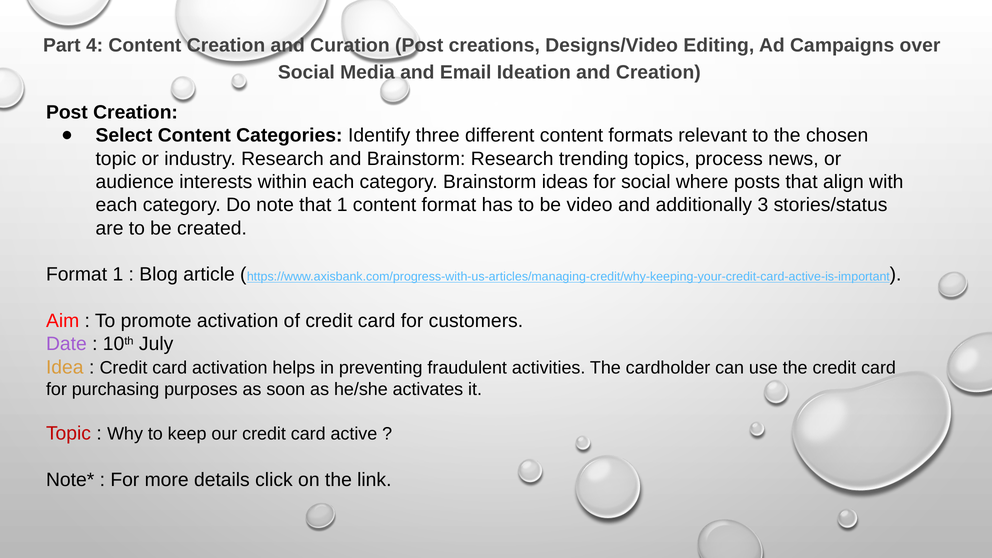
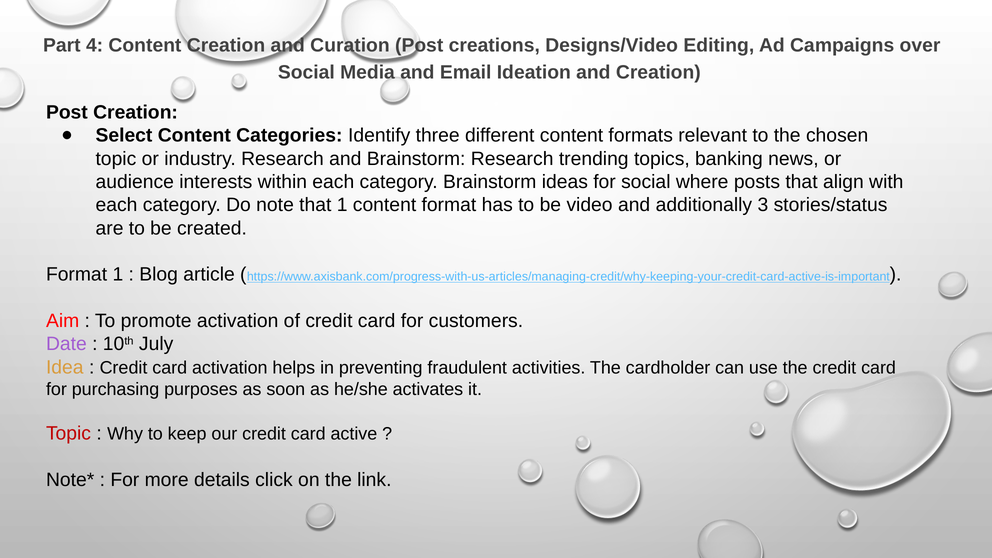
process: process -> banking
